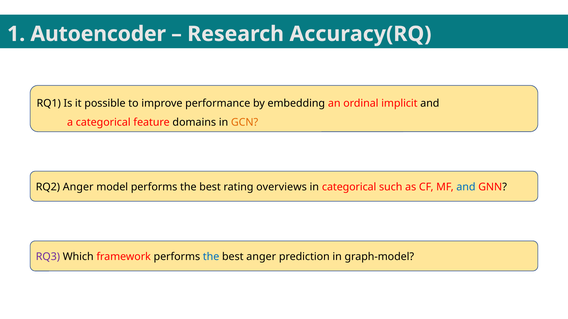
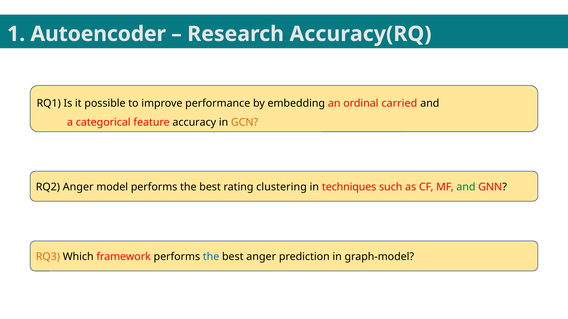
implicit: implicit -> carried
domains: domains -> accuracy
overviews: overviews -> clustering
in categorical: categorical -> techniques
and at (466, 187) colour: blue -> green
RQ3 colour: purple -> orange
